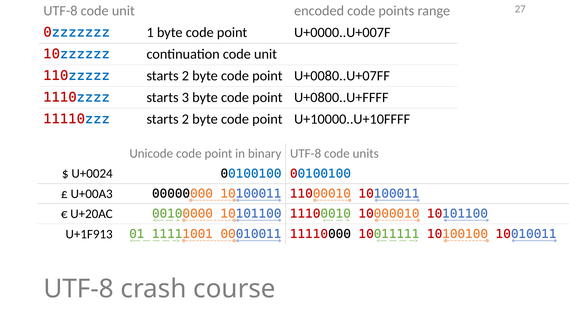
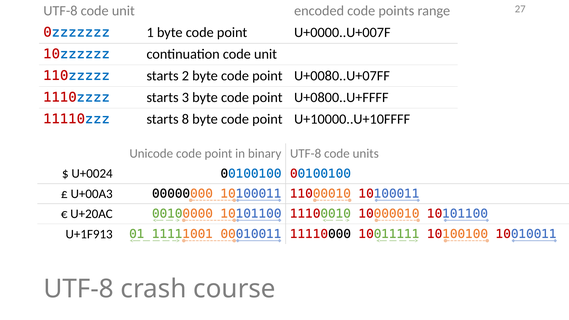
11110zzz starts 2: 2 -> 8
